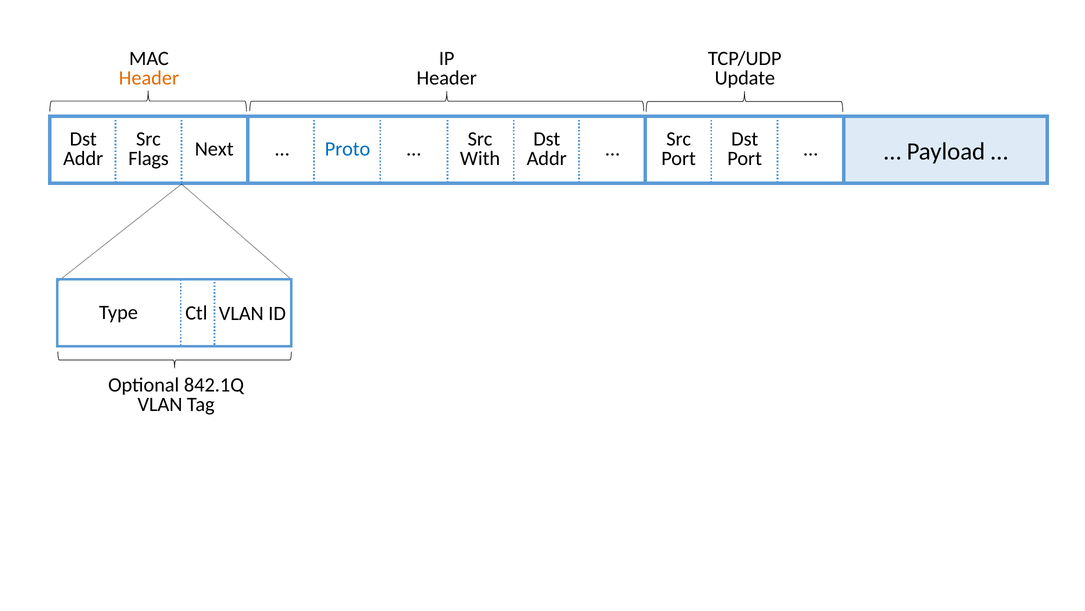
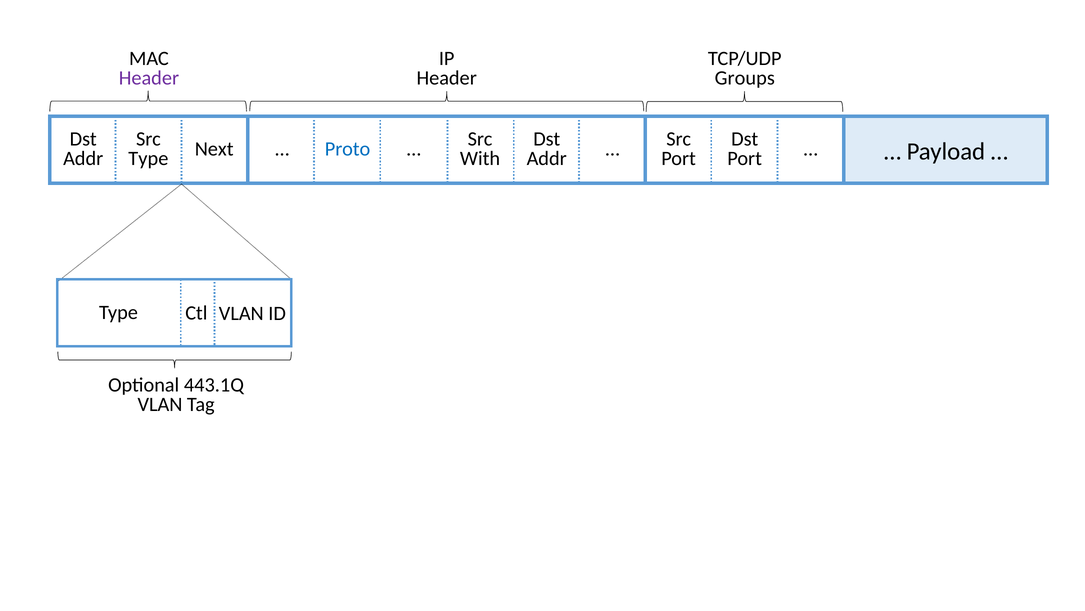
Header at (149, 78) colour: orange -> purple
Update: Update -> Groups
Flags at (149, 158): Flags -> Type
842.1Q: 842.1Q -> 443.1Q
